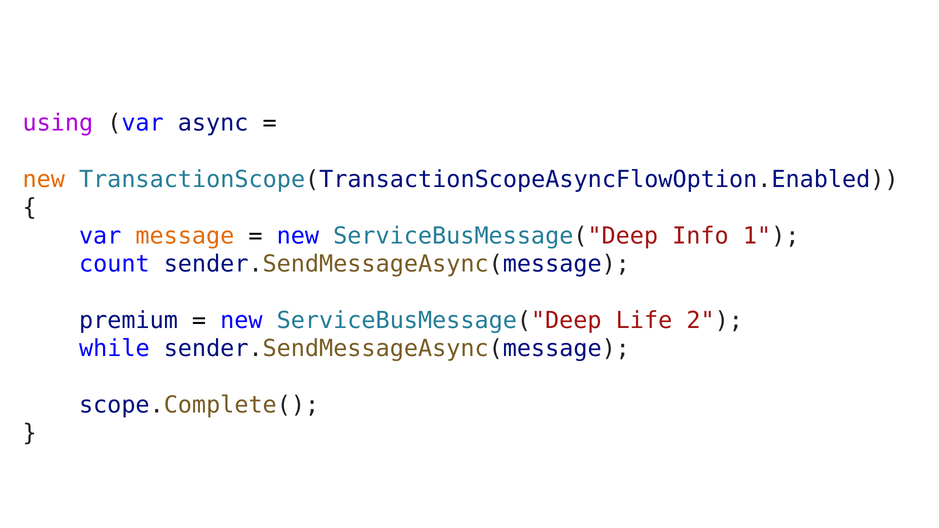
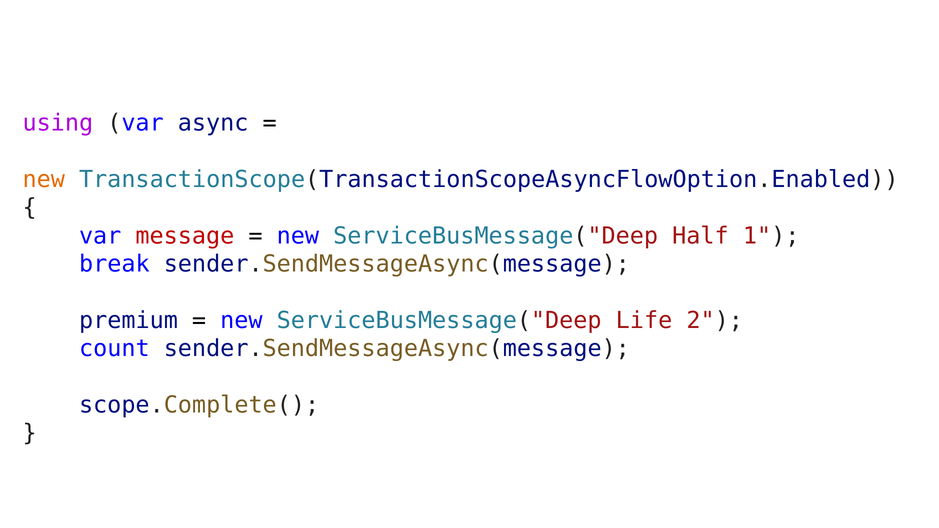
message colour: orange -> red
Info: Info -> Half
count: count -> break
while: while -> count
